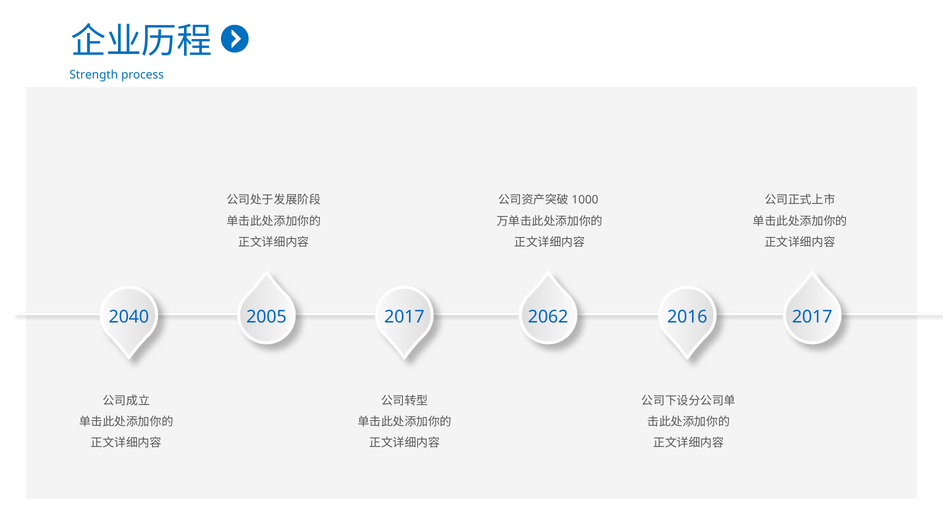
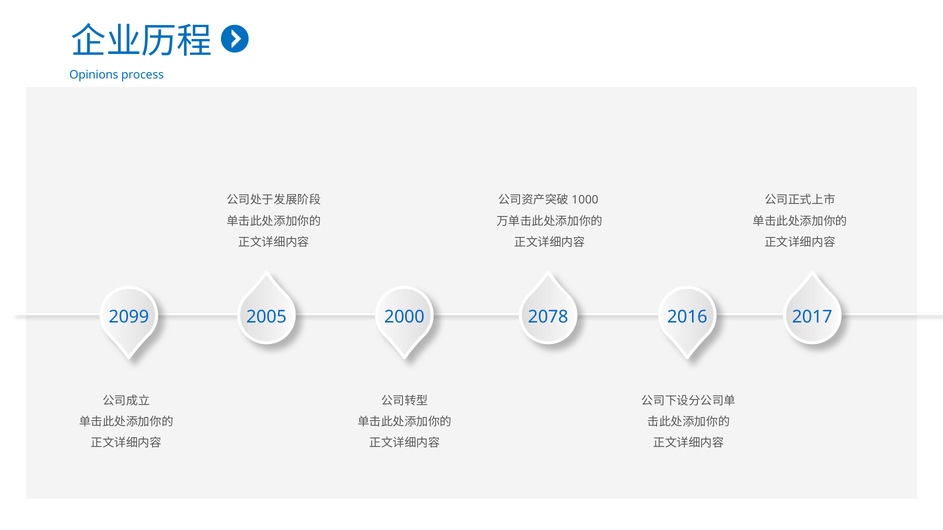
Strength: Strength -> Opinions
2040: 2040 -> 2099
2005 2017: 2017 -> 2000
2062: 2062 -> 2078
